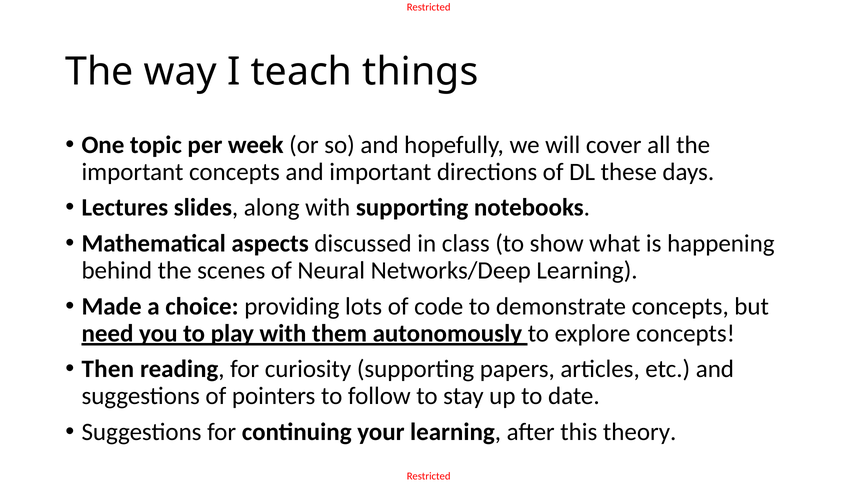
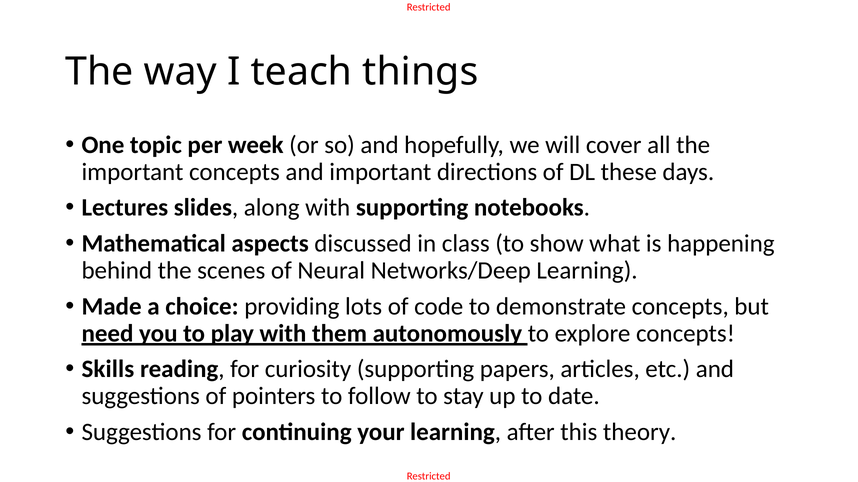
Then: Then -> Skills
